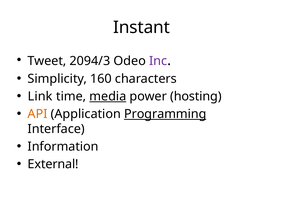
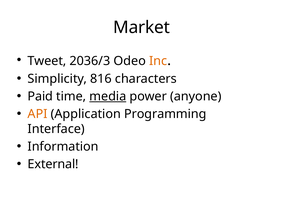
Instant: Instant -> Market
2094/3: 2094/3 -> 2036/3
Inc colour: purple -> orange
160: 160 -> 816
Link: Link -> Paid
hosting: hosting -> anyone
Programming underline: present -> none
